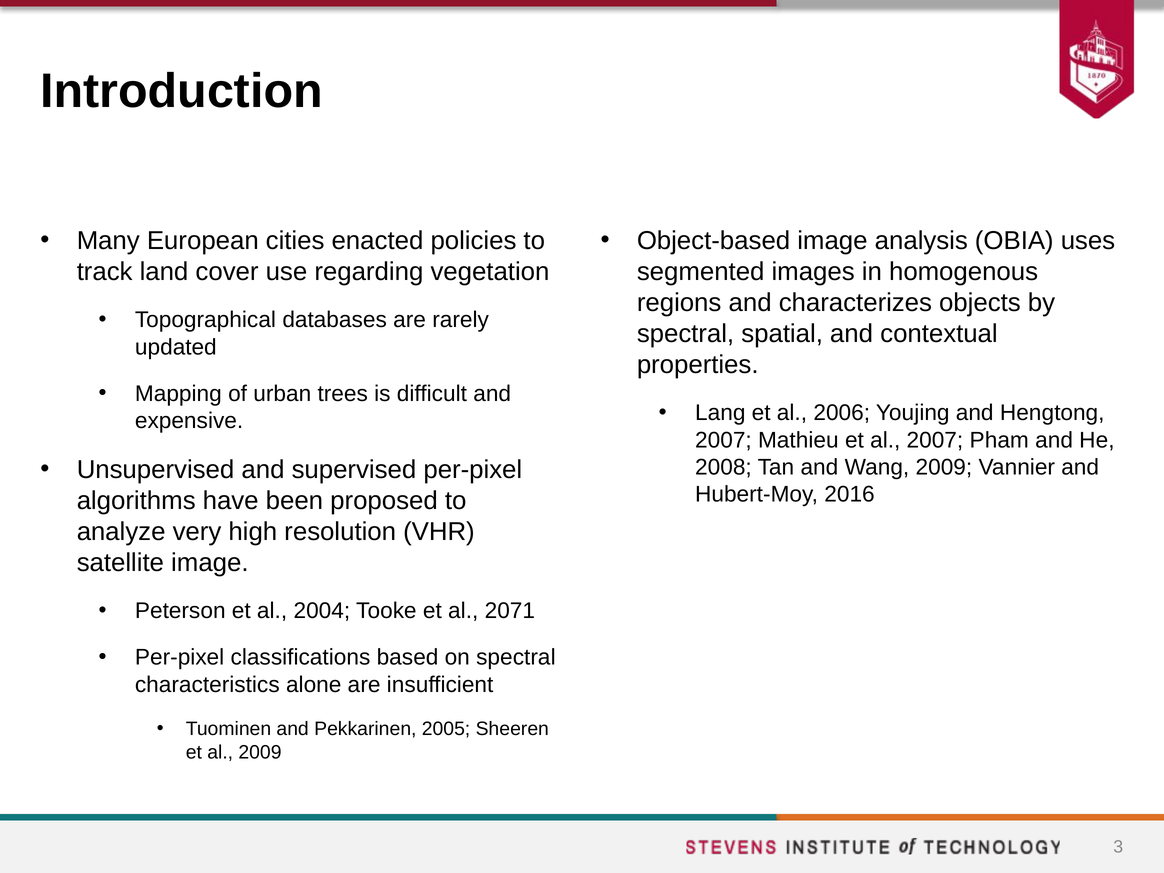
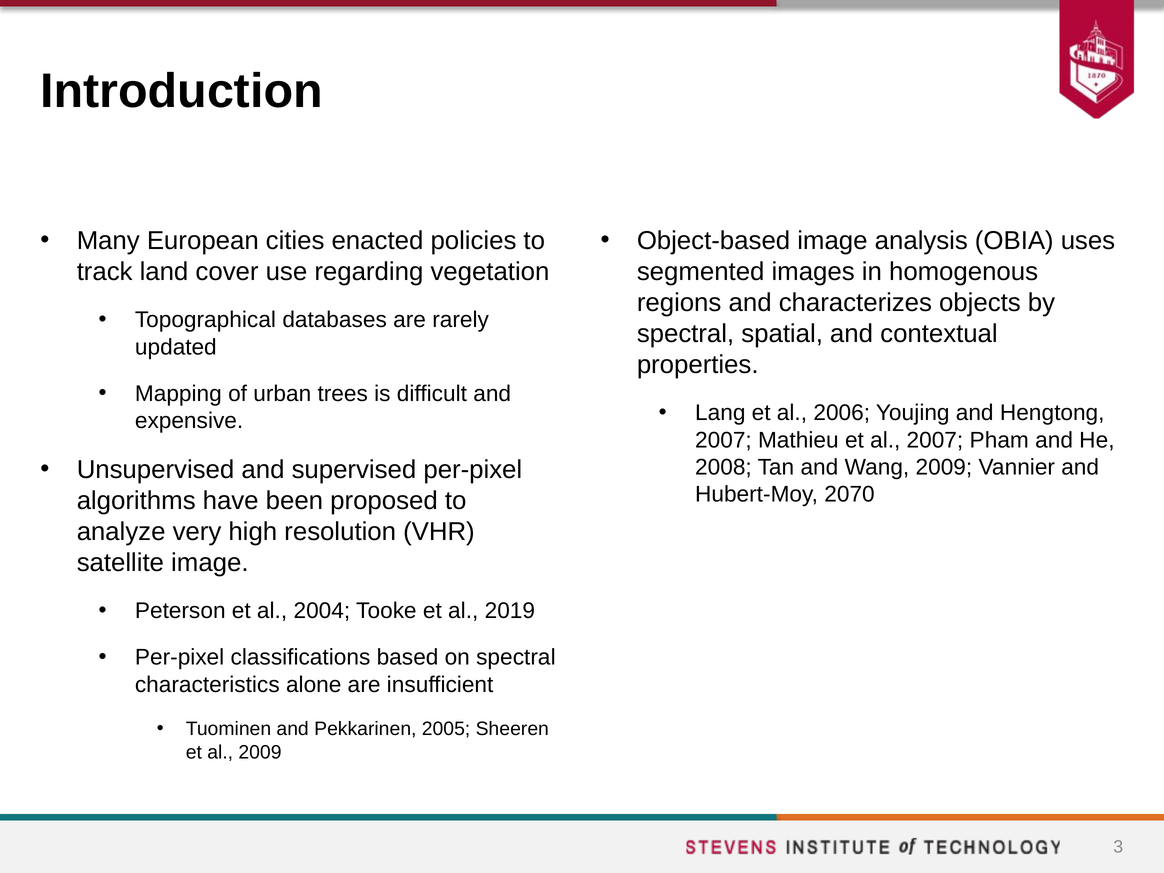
2016: 2016 -> 2070
2071: 2071 -> 2019
